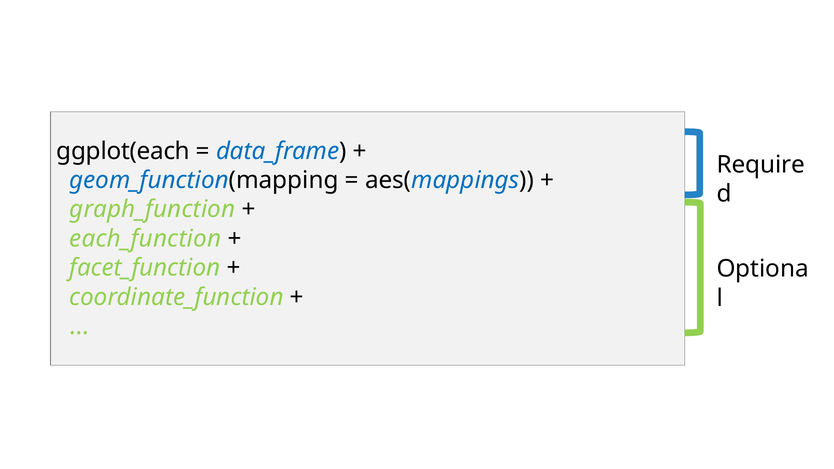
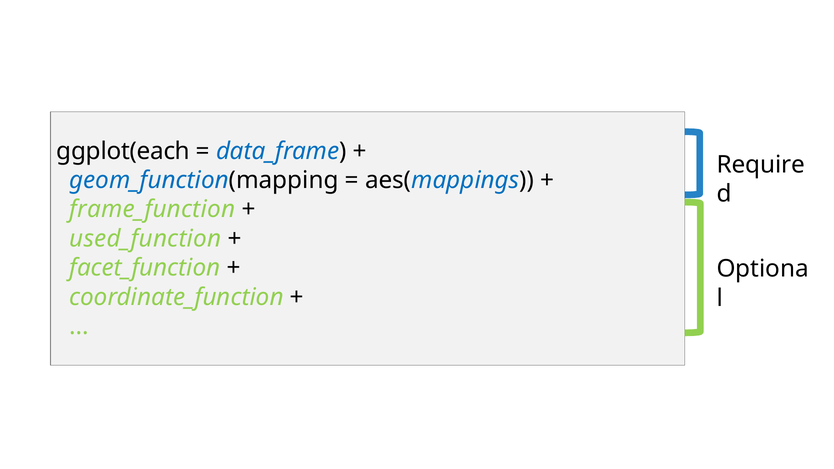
graph_function: graph_function -> frame_function
each_function: each_function -> used_function
